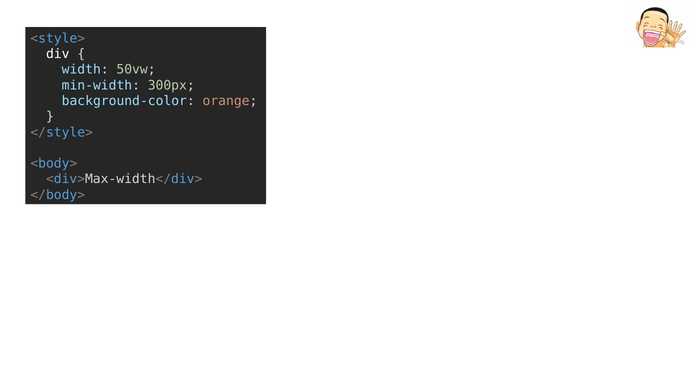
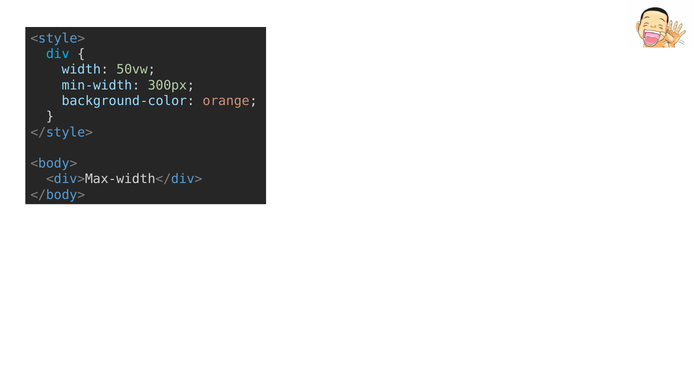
div colour: white -> light blue
